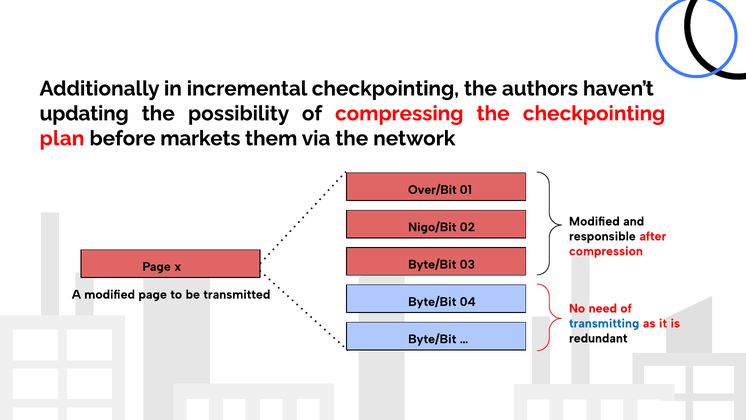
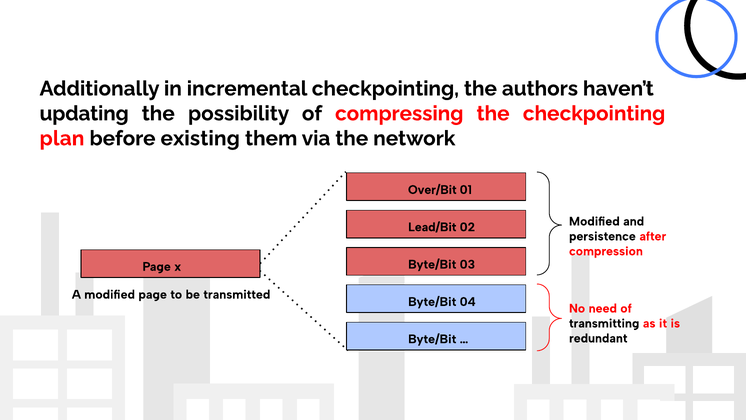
markets: markets -> existing
Nigo/Bit: Nigo/Bit -> Lead/Bit
responsible: responsible -> persistence
transmitting colour: blue -> black
